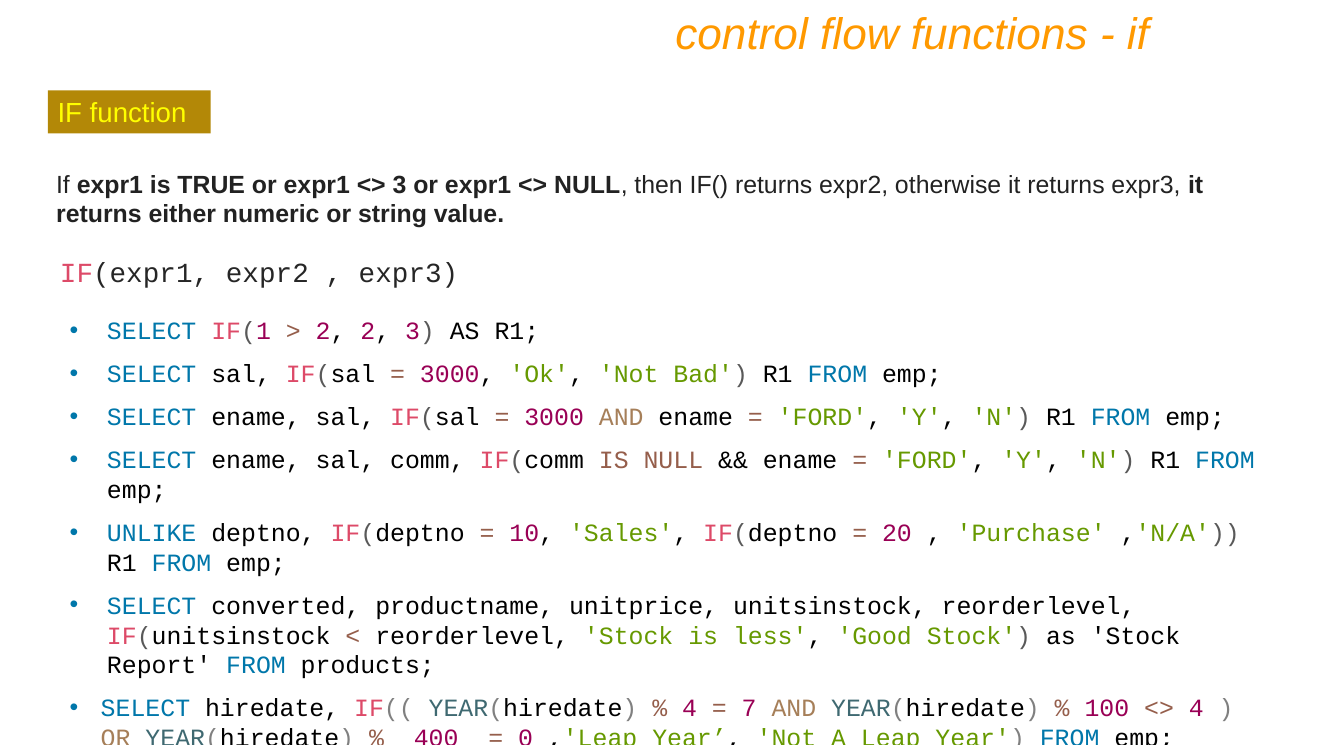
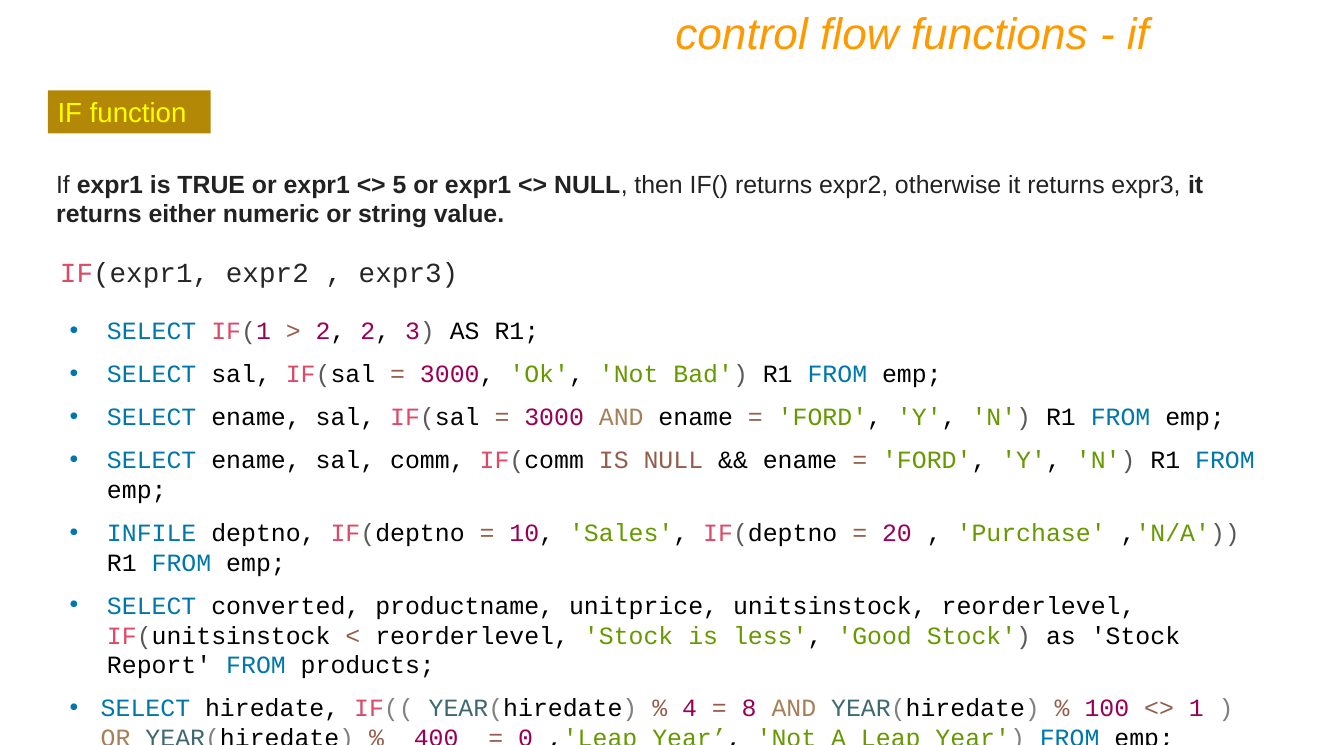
3 at (400, 185): 3 -> 5
UNLIKE: UNLIKE -> INFILE
7: 7 -> 8
4 at (1196, 709): 4 -> 1
